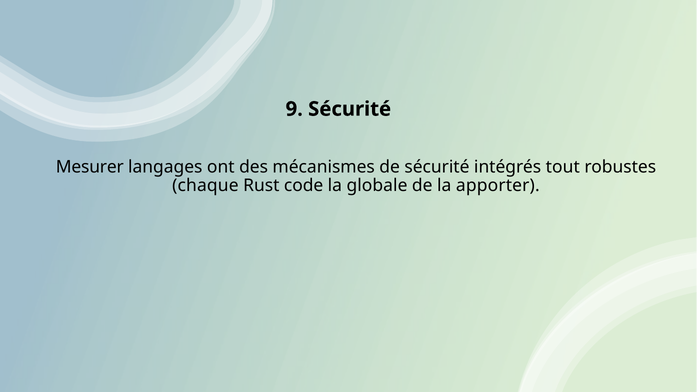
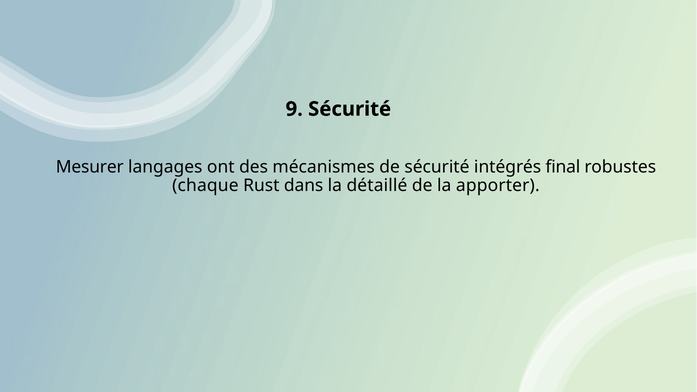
tout: tout -> final
code: code -> dans
globale: globale -> détaillé
